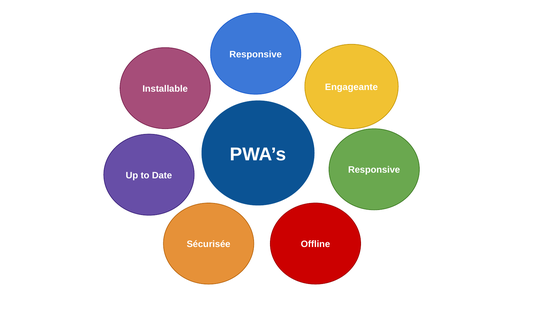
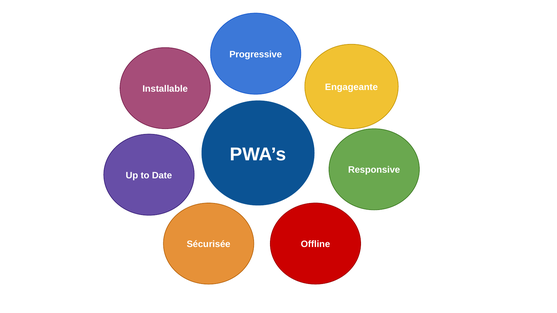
Responsive at (256, 54): Responsive -> Progressive
